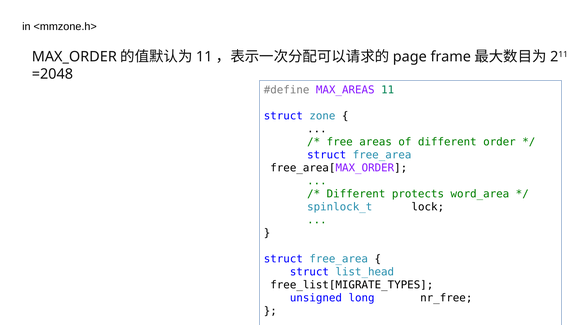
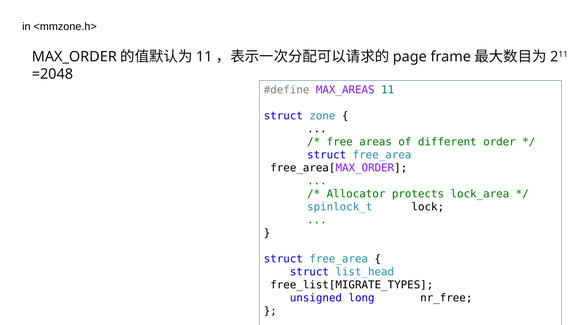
Different at (356, 194): Different -> Allocator
word_area: word_area -> lock_area
